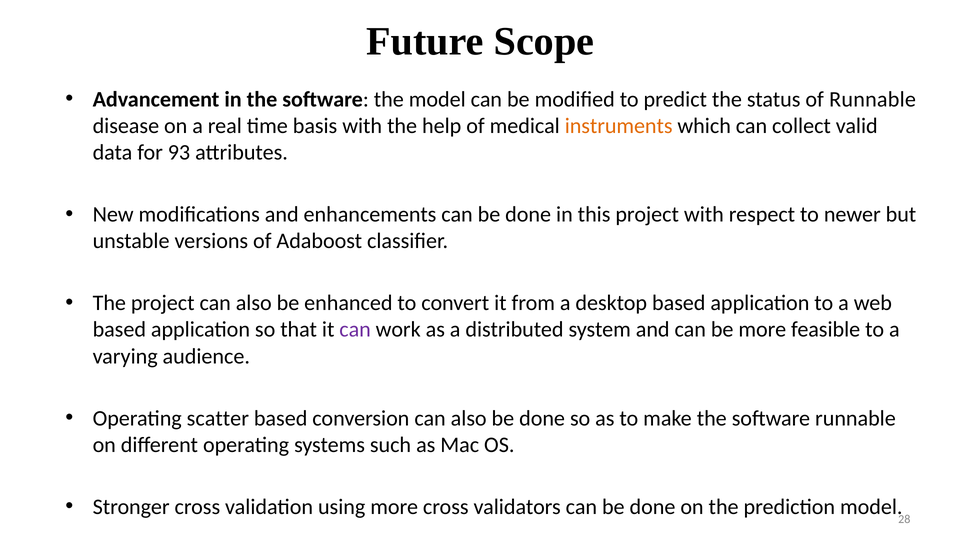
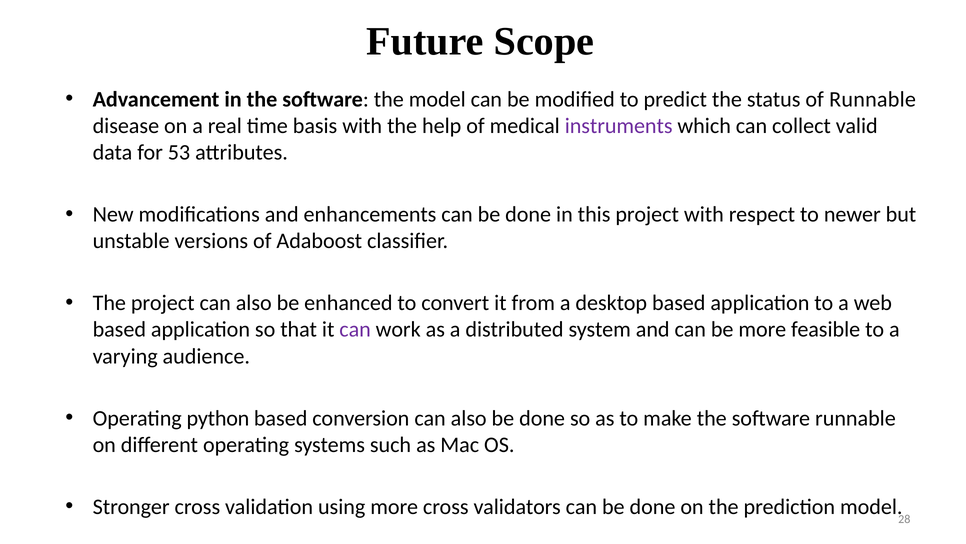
instruments colour: orange -> purple
93: 93 -> 53
scatter: scatter -> python
